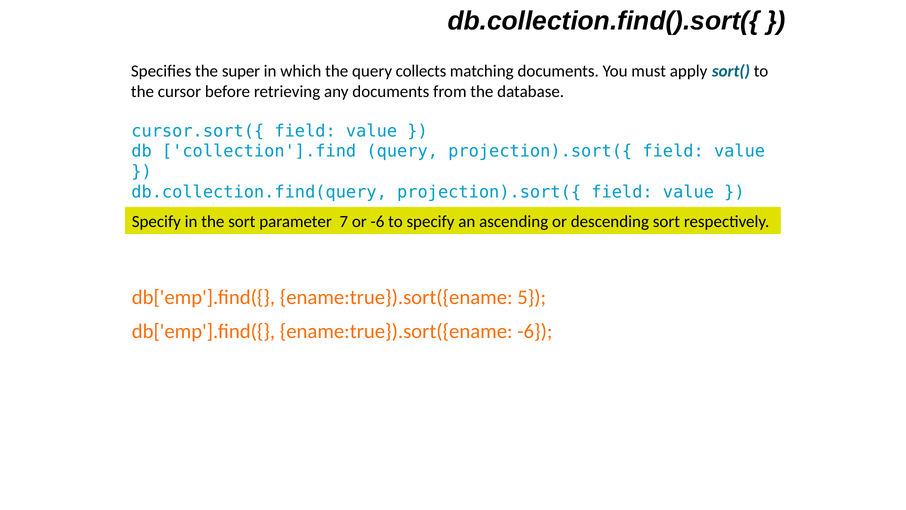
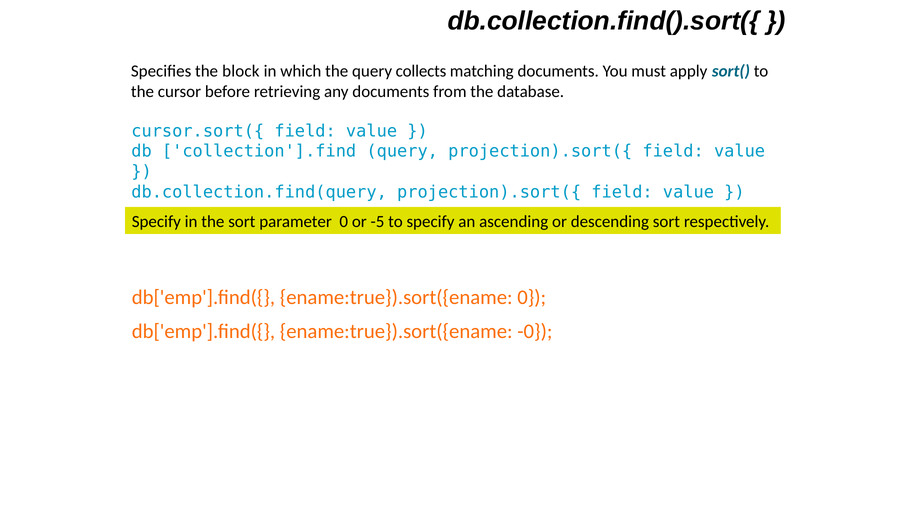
super: super -> block
parameter 7: 7 -> 0
or -6: -6 -> -5
ename:true}).sort({ename 5: 5 -> 0
ename:true}).sort({ename -6: -6 -> -0
